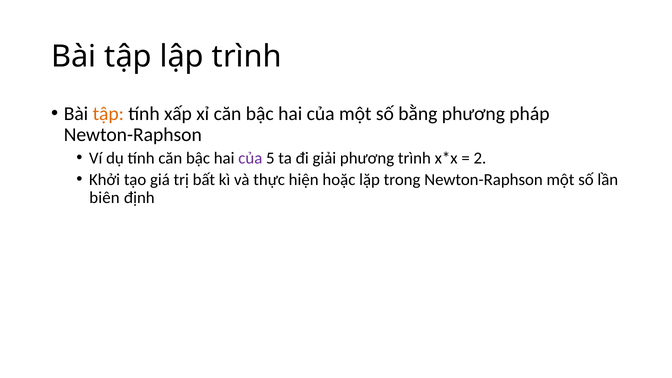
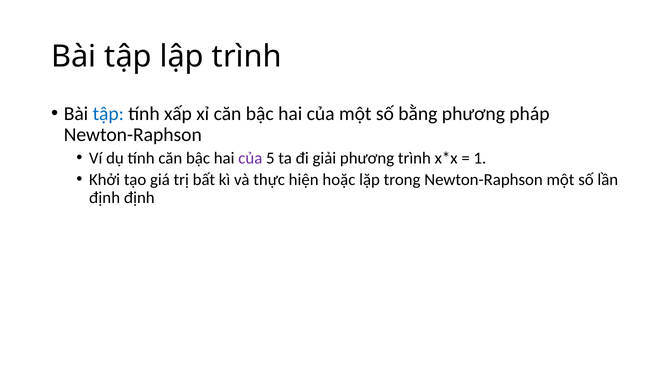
tập at (108, 114) colour: orange -> blue
2: 2 -> 1
biên at (105, 198): biên -> định
